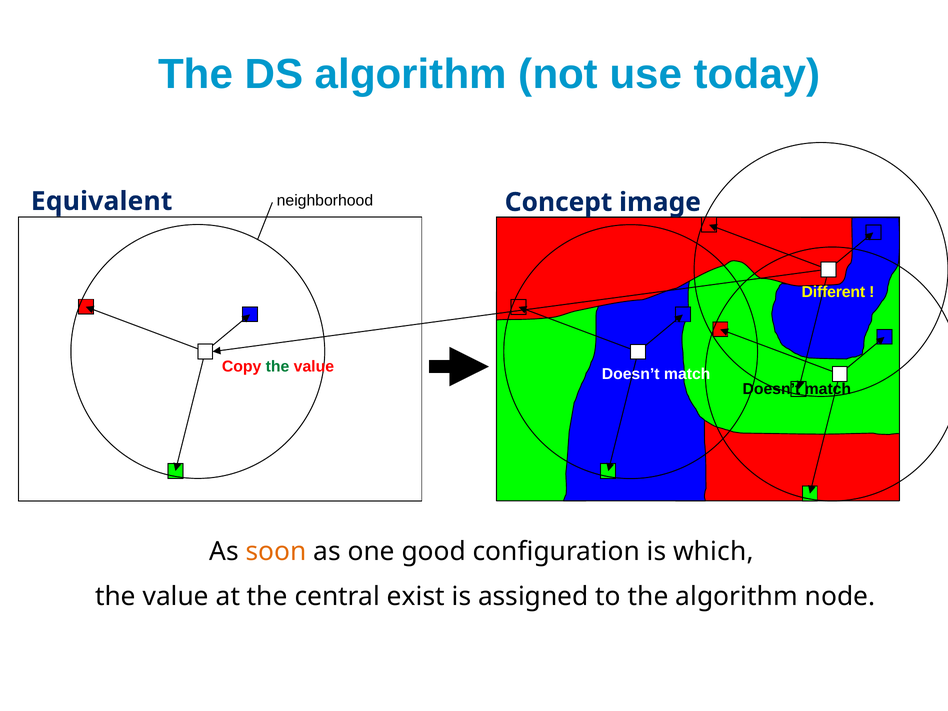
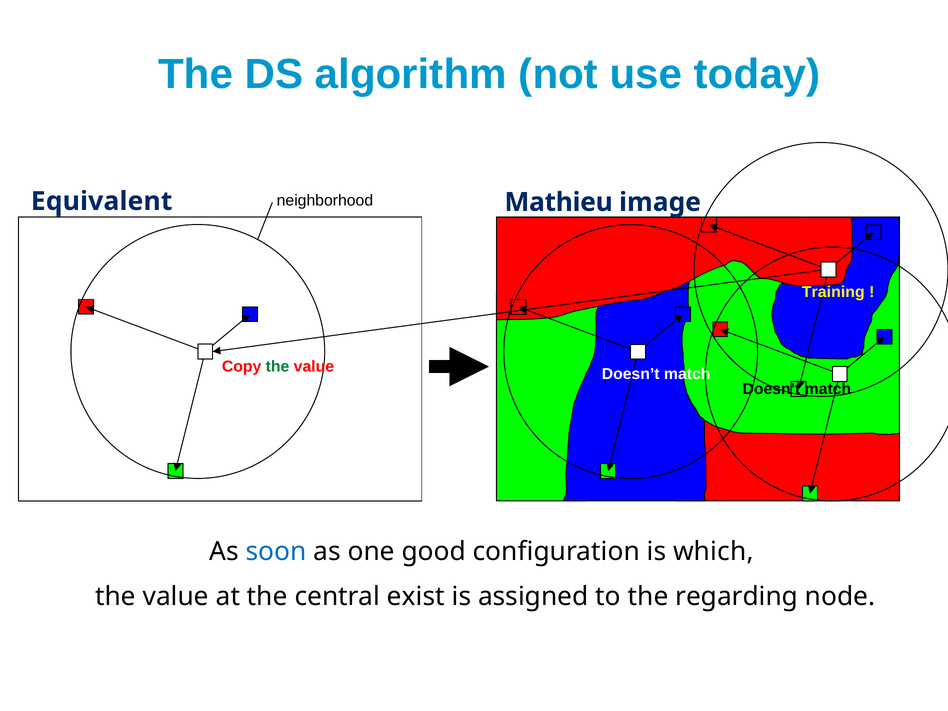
Concept: Concept -> Mathieu
Different: Different -> Training
soon colour: orange -> blue
the algorithm: algorithm -> regarding
